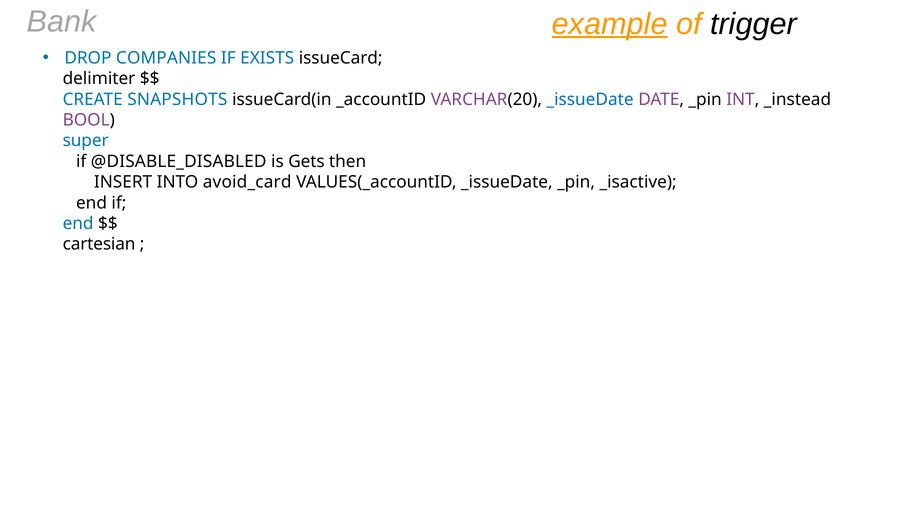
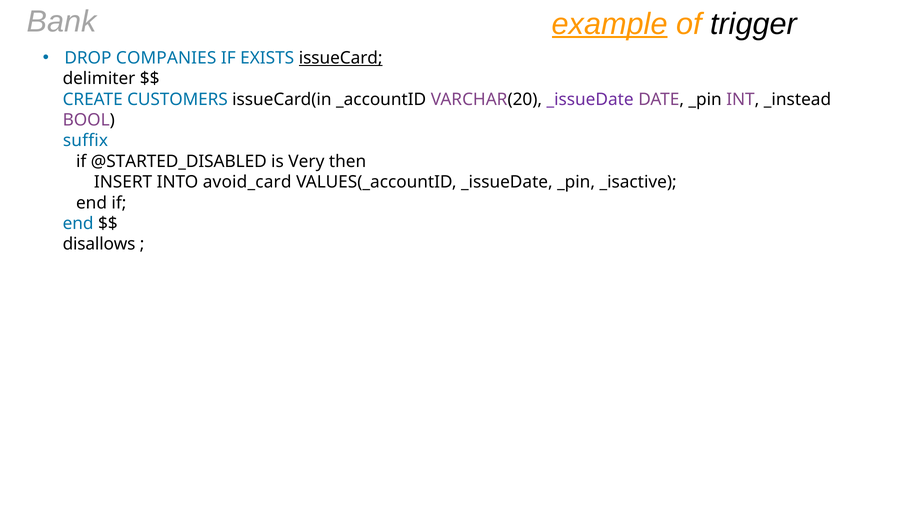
issueCard underline: none -> present
SNAPSHOTS: SNAPSHOTS -> CUSTOMERS
_issueDate at (590, 99) colour: blue -> purple
super: super -> suffix
@DISABLE_DISABLED: @DISABLE_DISABLED -> @STARTED_DISABLED
Gets: Gets -> Very
cartesian: cartesian -> disallows
